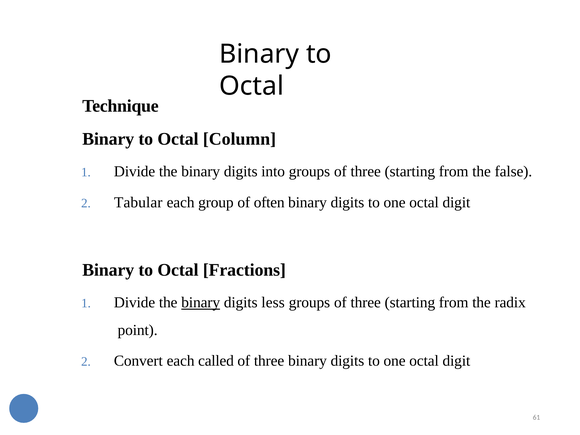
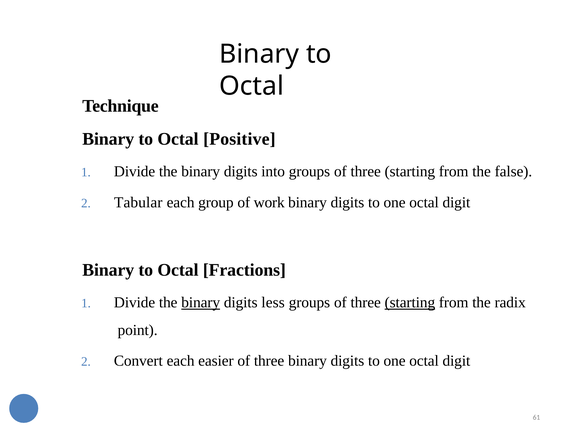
Column: Column -> Positive
often: often -> work
starting at (410, 303) underline: none -> present
called: called -> easier
